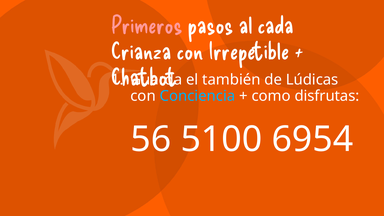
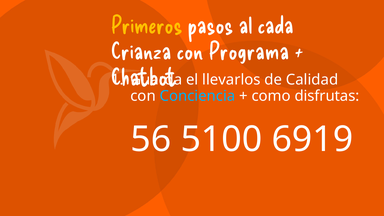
Primeros colour: pink -> yellow
Irrepetible: Irrepetible -> Programa
también: también -> llevarlos
Lúdicas: Lúdicas -> Calidad
6954: 6954 -> 6919
